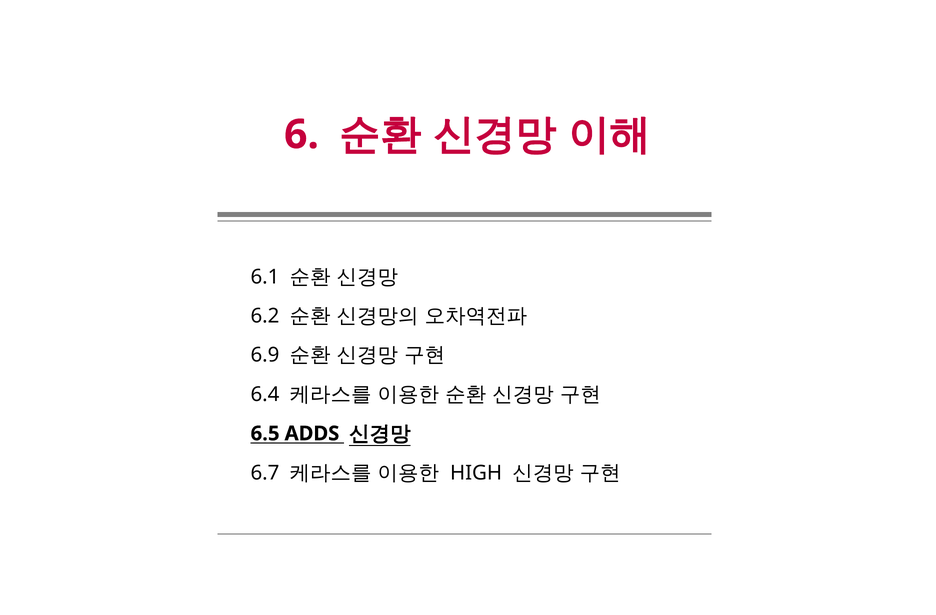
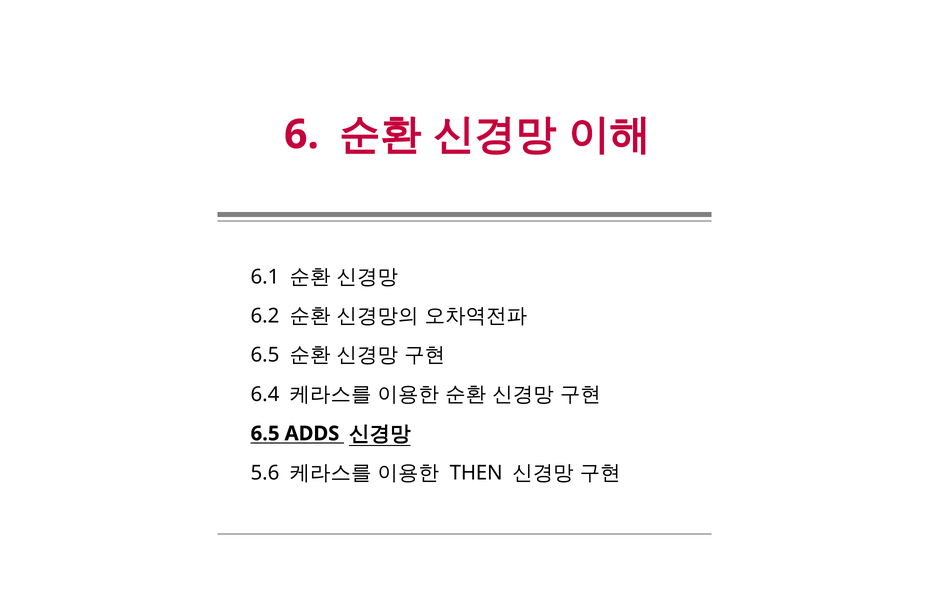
6.9 at (265, 355): 6.9 -> 6.5
6.7: 6.7 -> 5.6
HIGH: HIGH -> THEN
